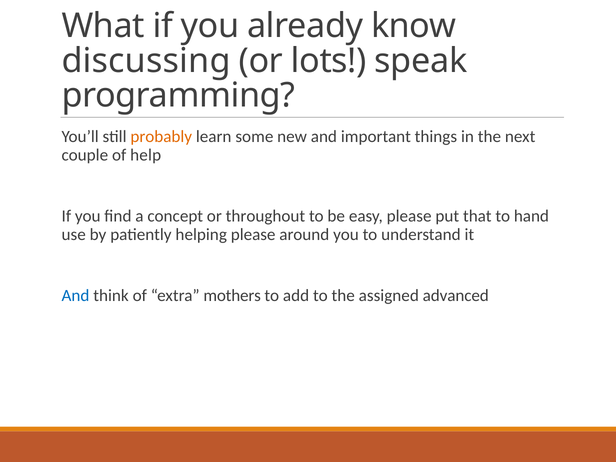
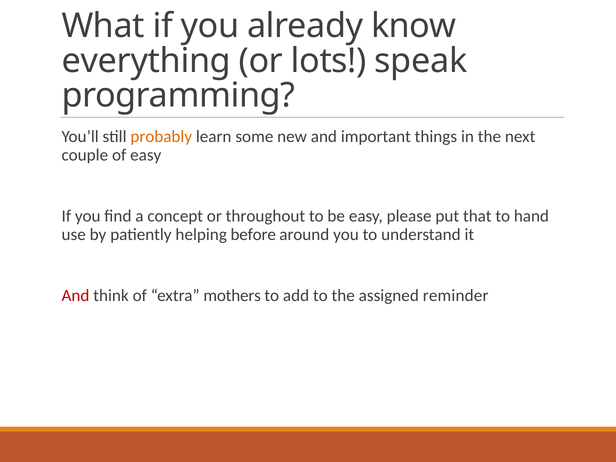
discussing: discussing -> everything
of help: help -> easy
helping please: please -> before
And at (76, 295) colour: blue -> red
advanced: advanced -> reminder
